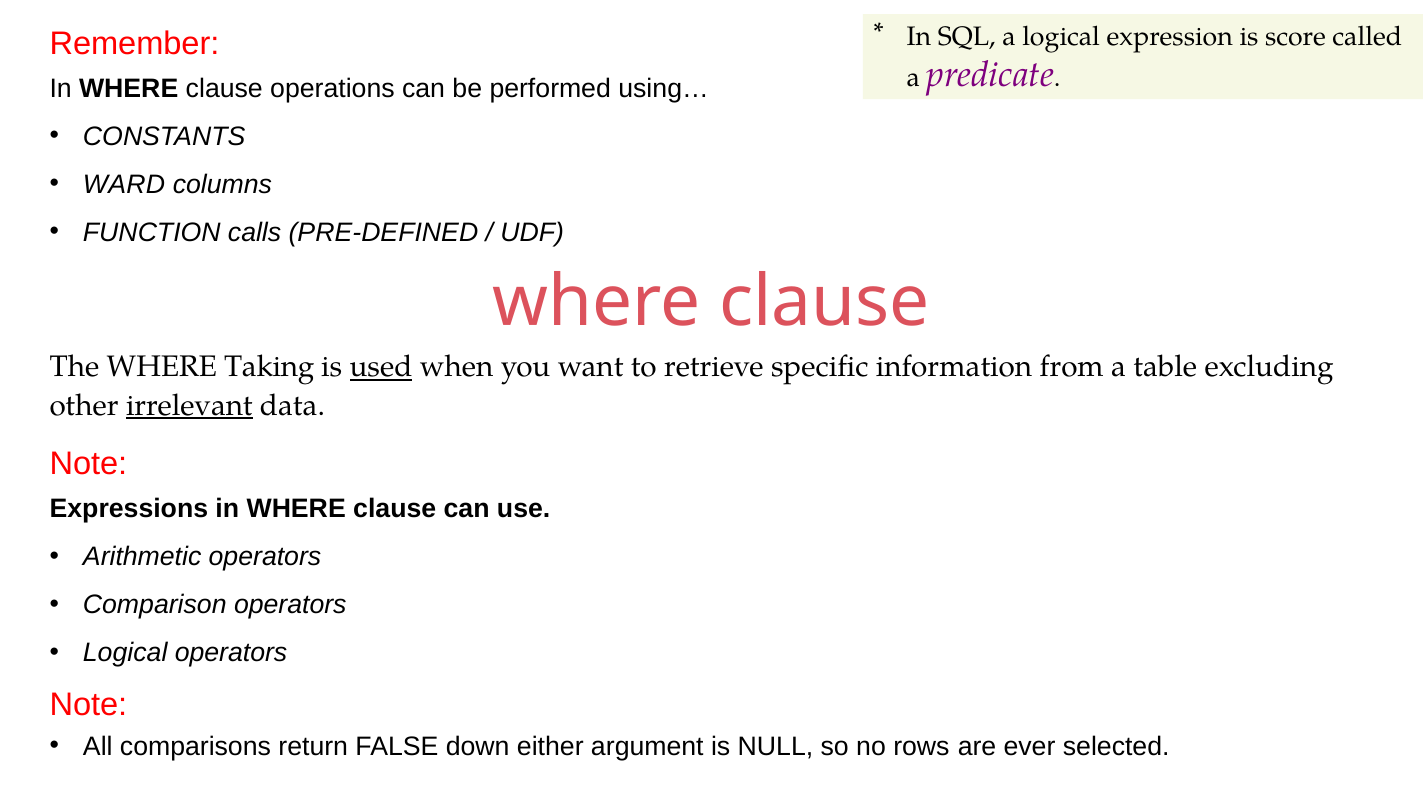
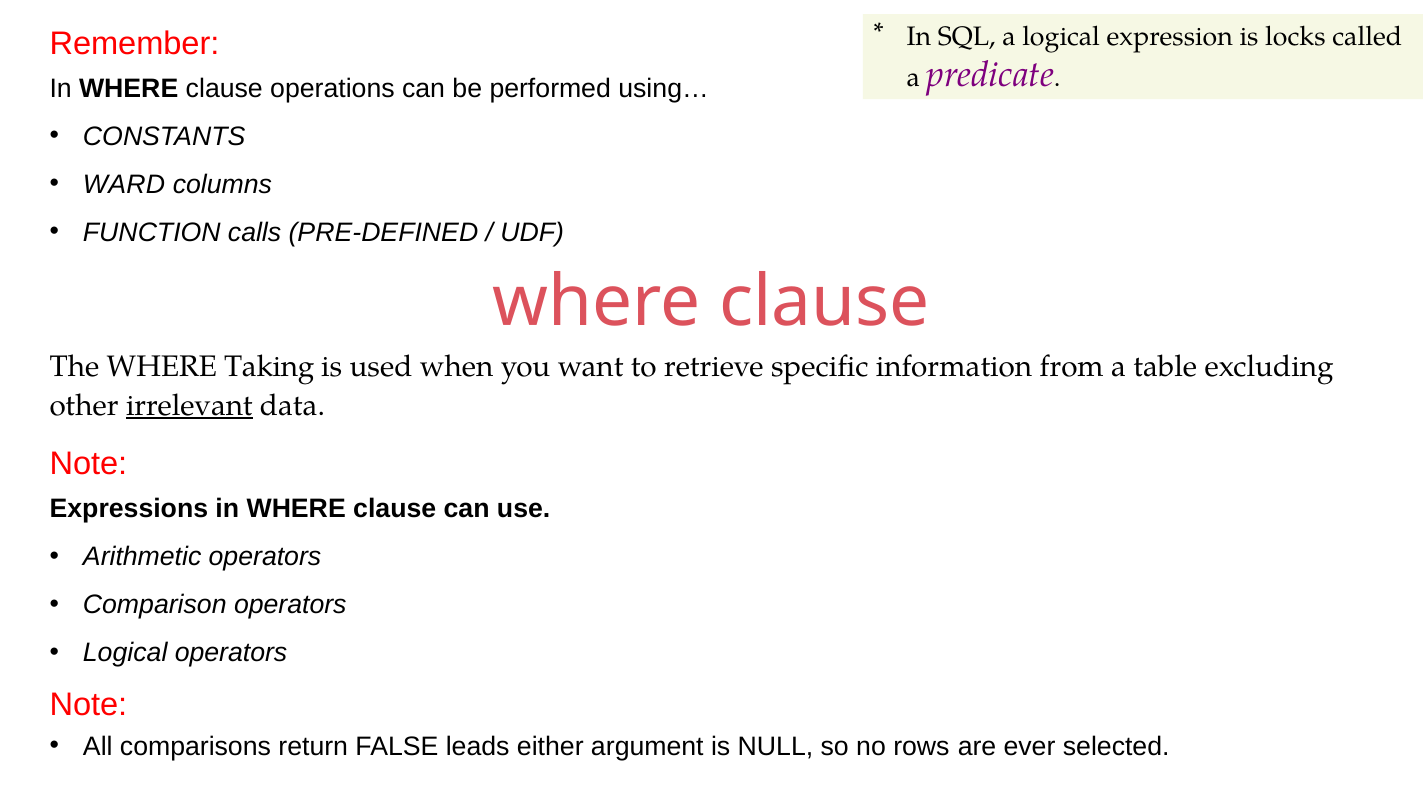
score: score -> locks
used underline: present -> none
down: down -> leads
